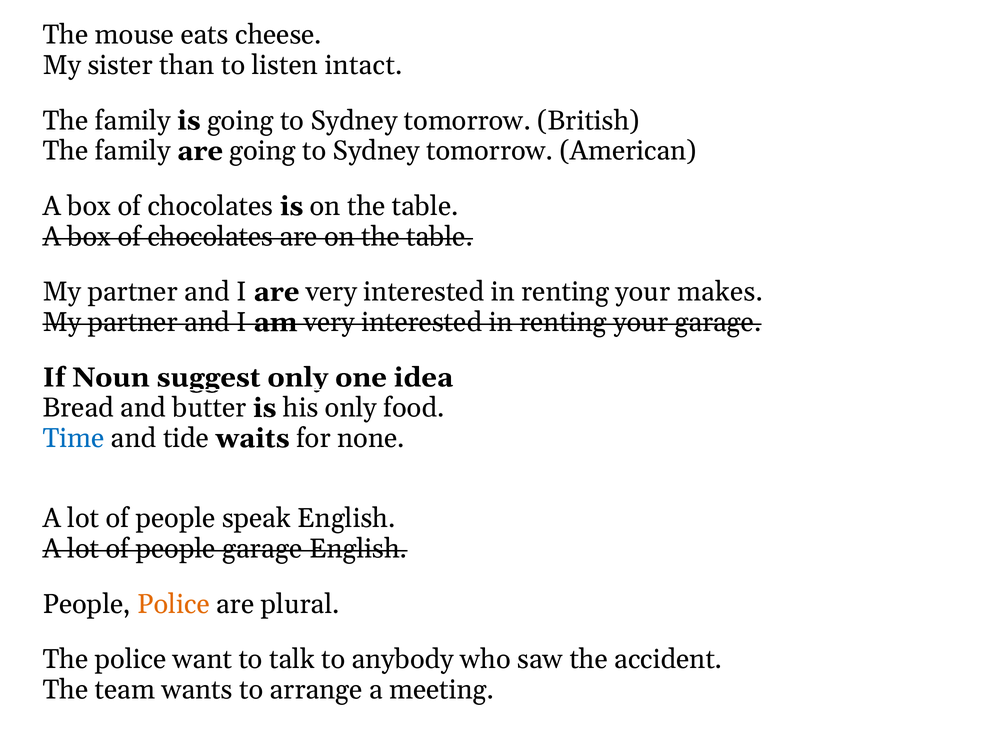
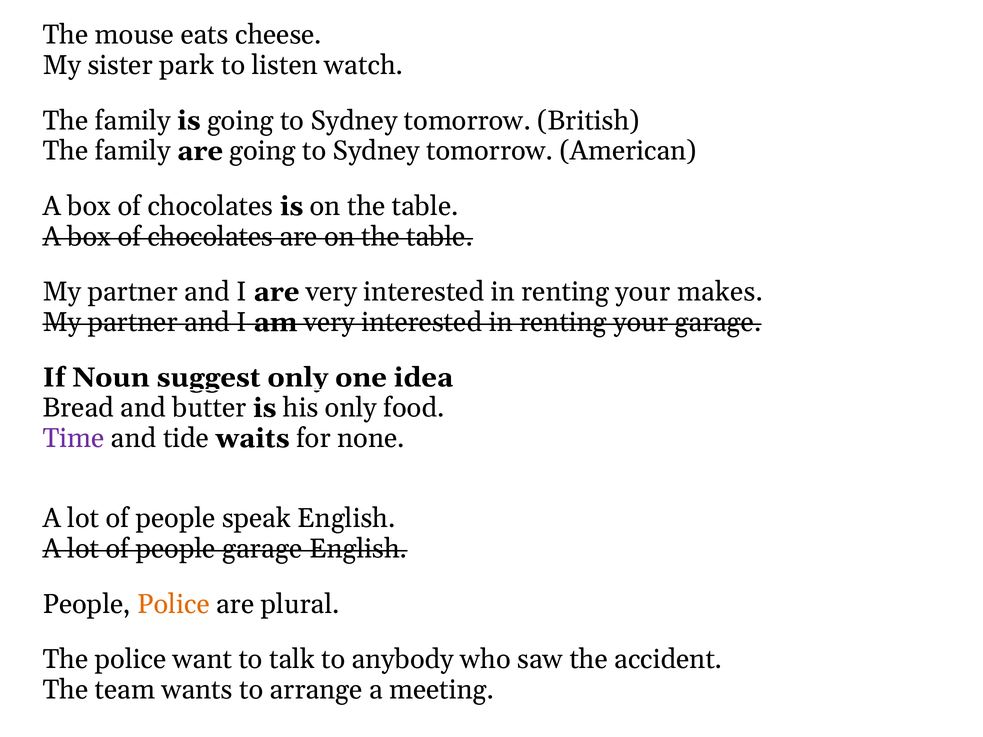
than: than -> park
intact: intact -> watch
Time colour: blue -> purple
